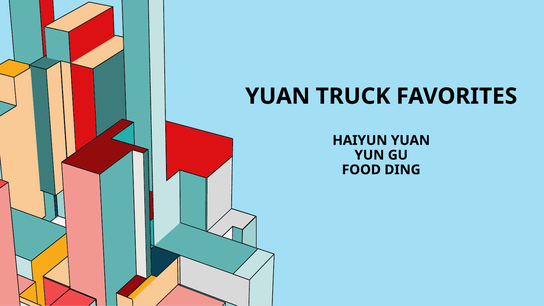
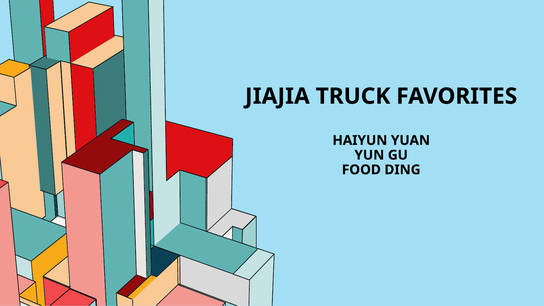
YUAN at (278, 96): YUAN -> JIAJIA
